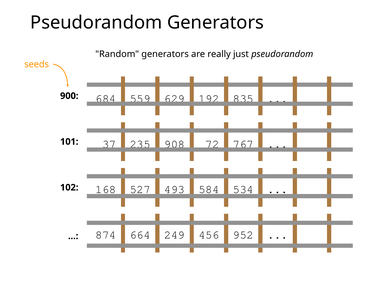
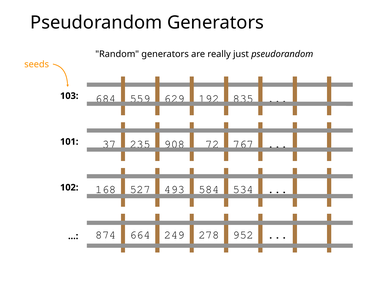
900: 900 -> 103
456: 456 -> 278
